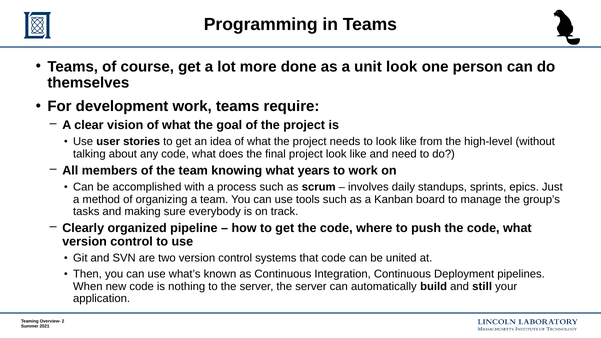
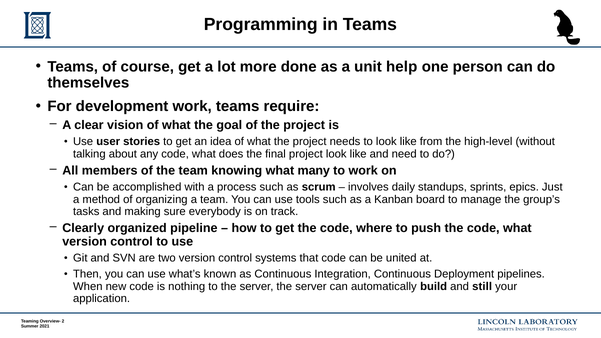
unit look: look -> help
years: years -> many
